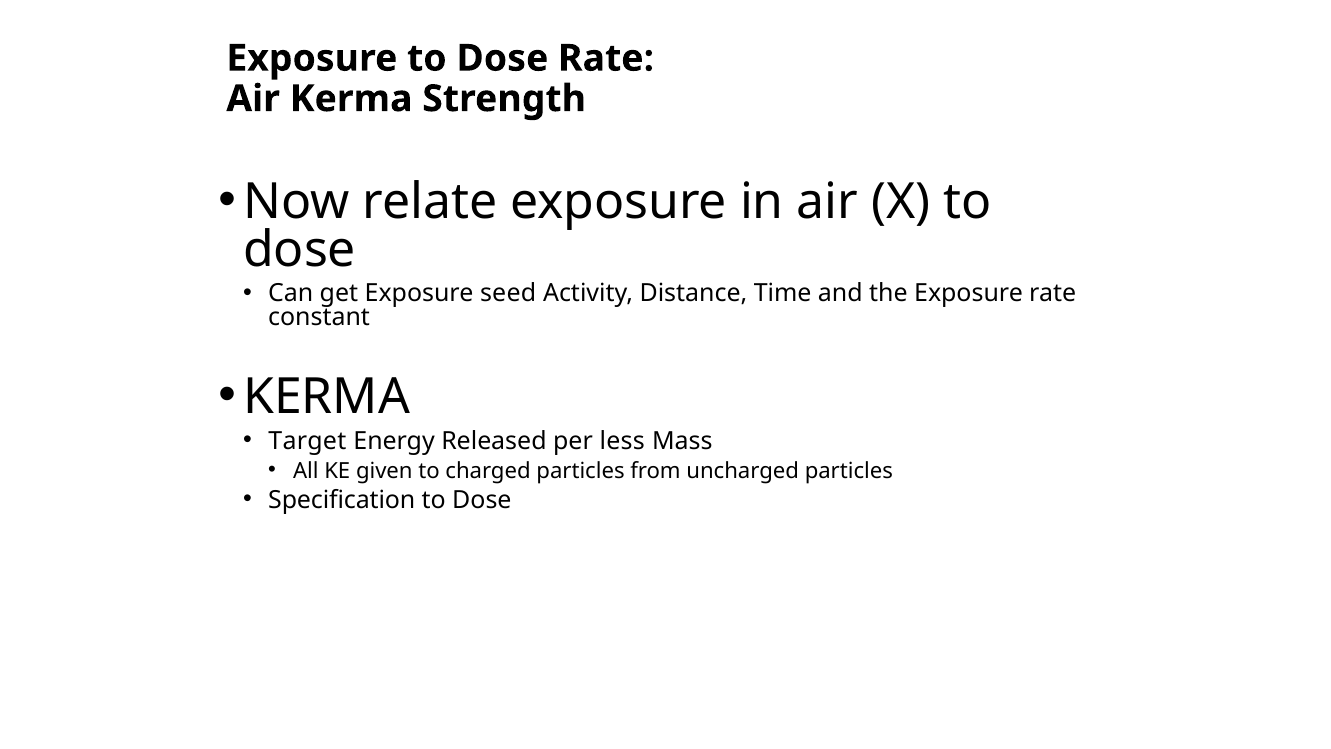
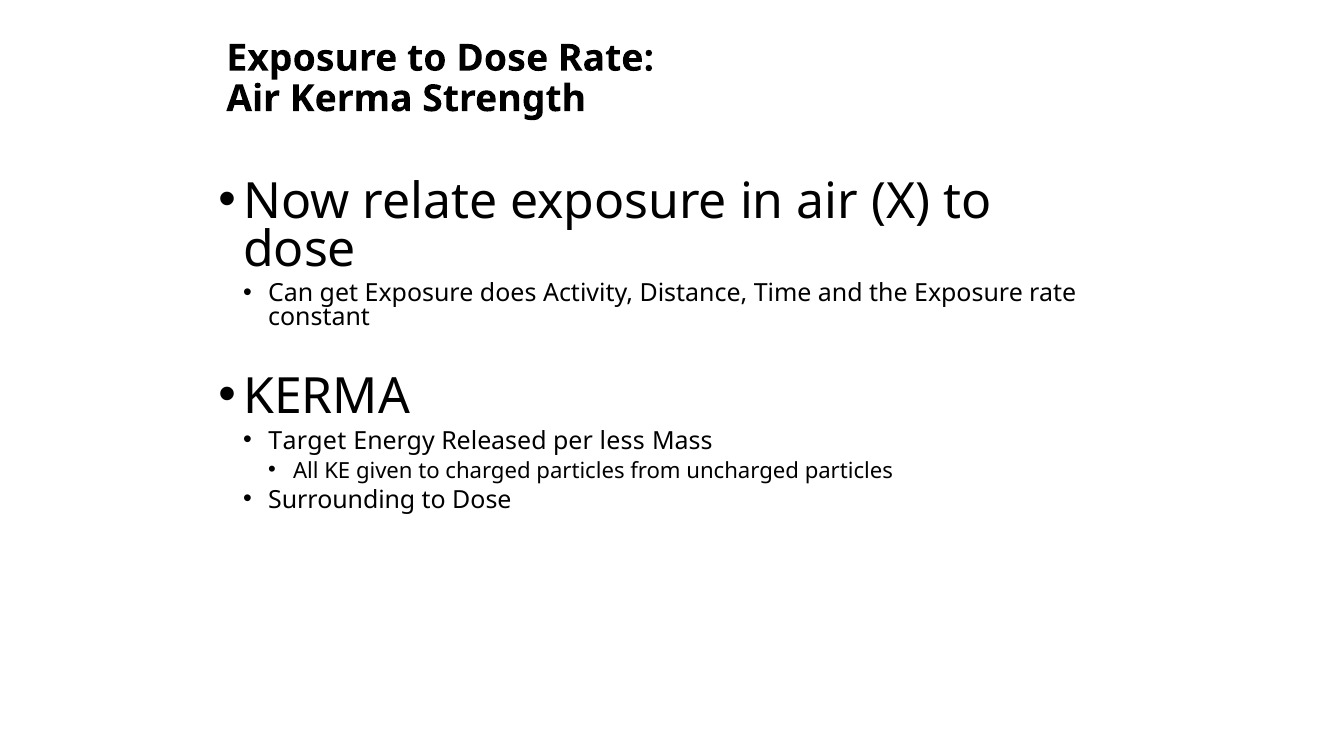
seed: seed -> does
Specification: Specification -> Surrounding
